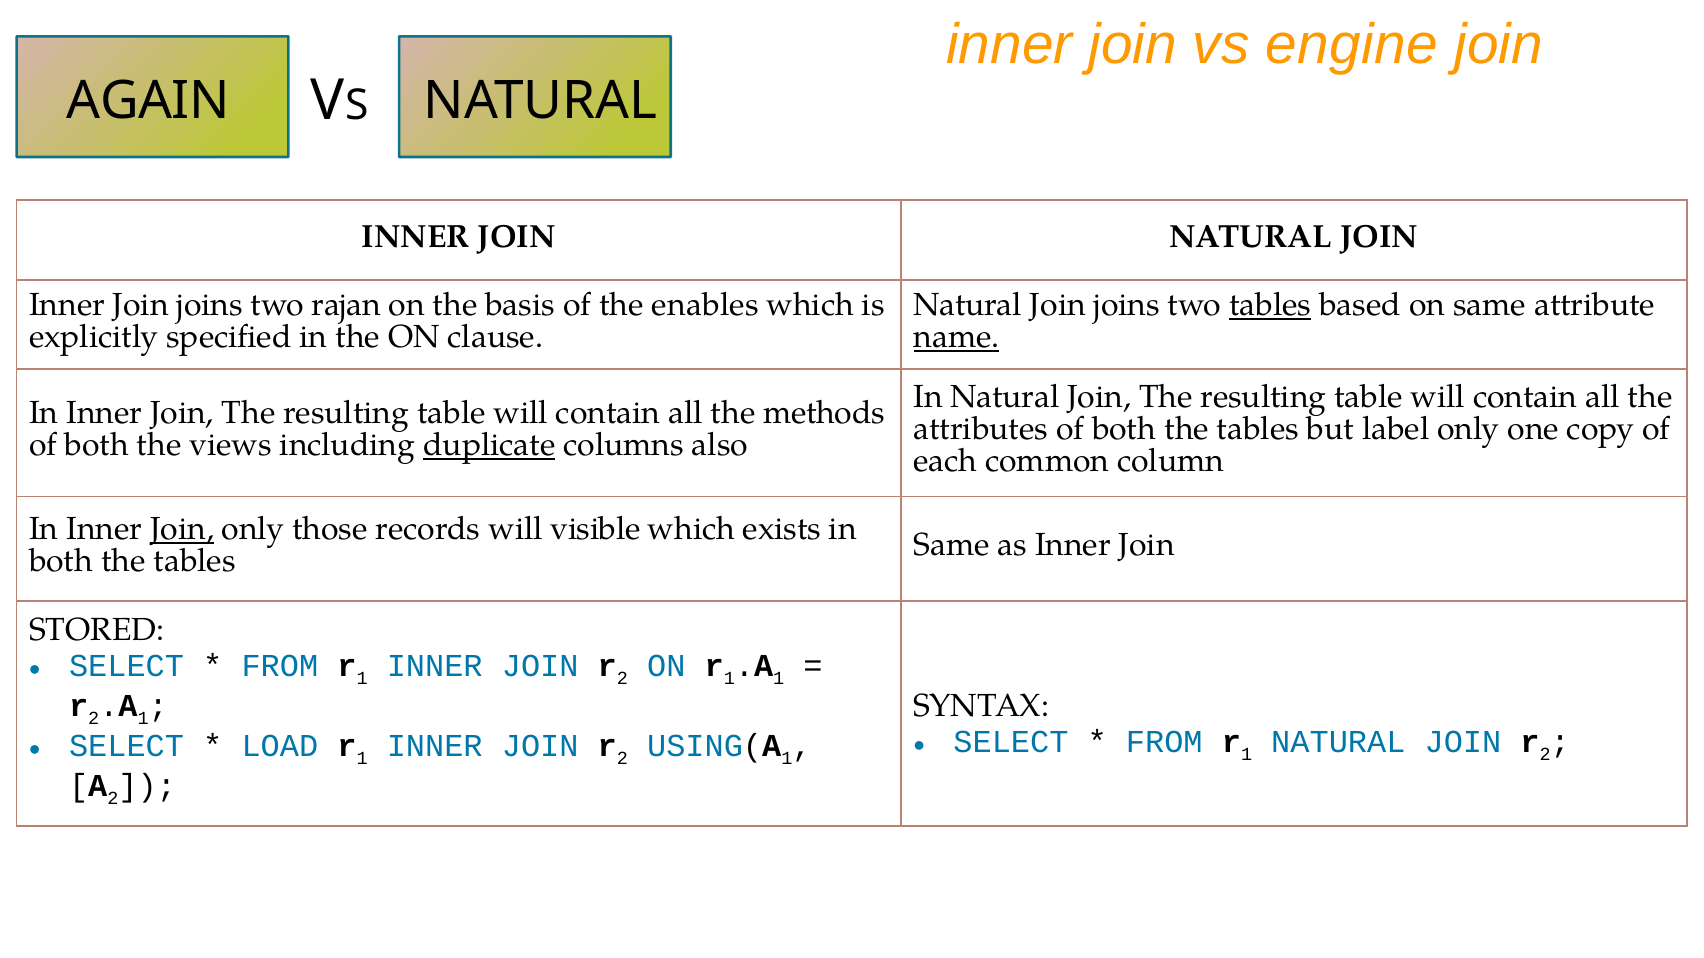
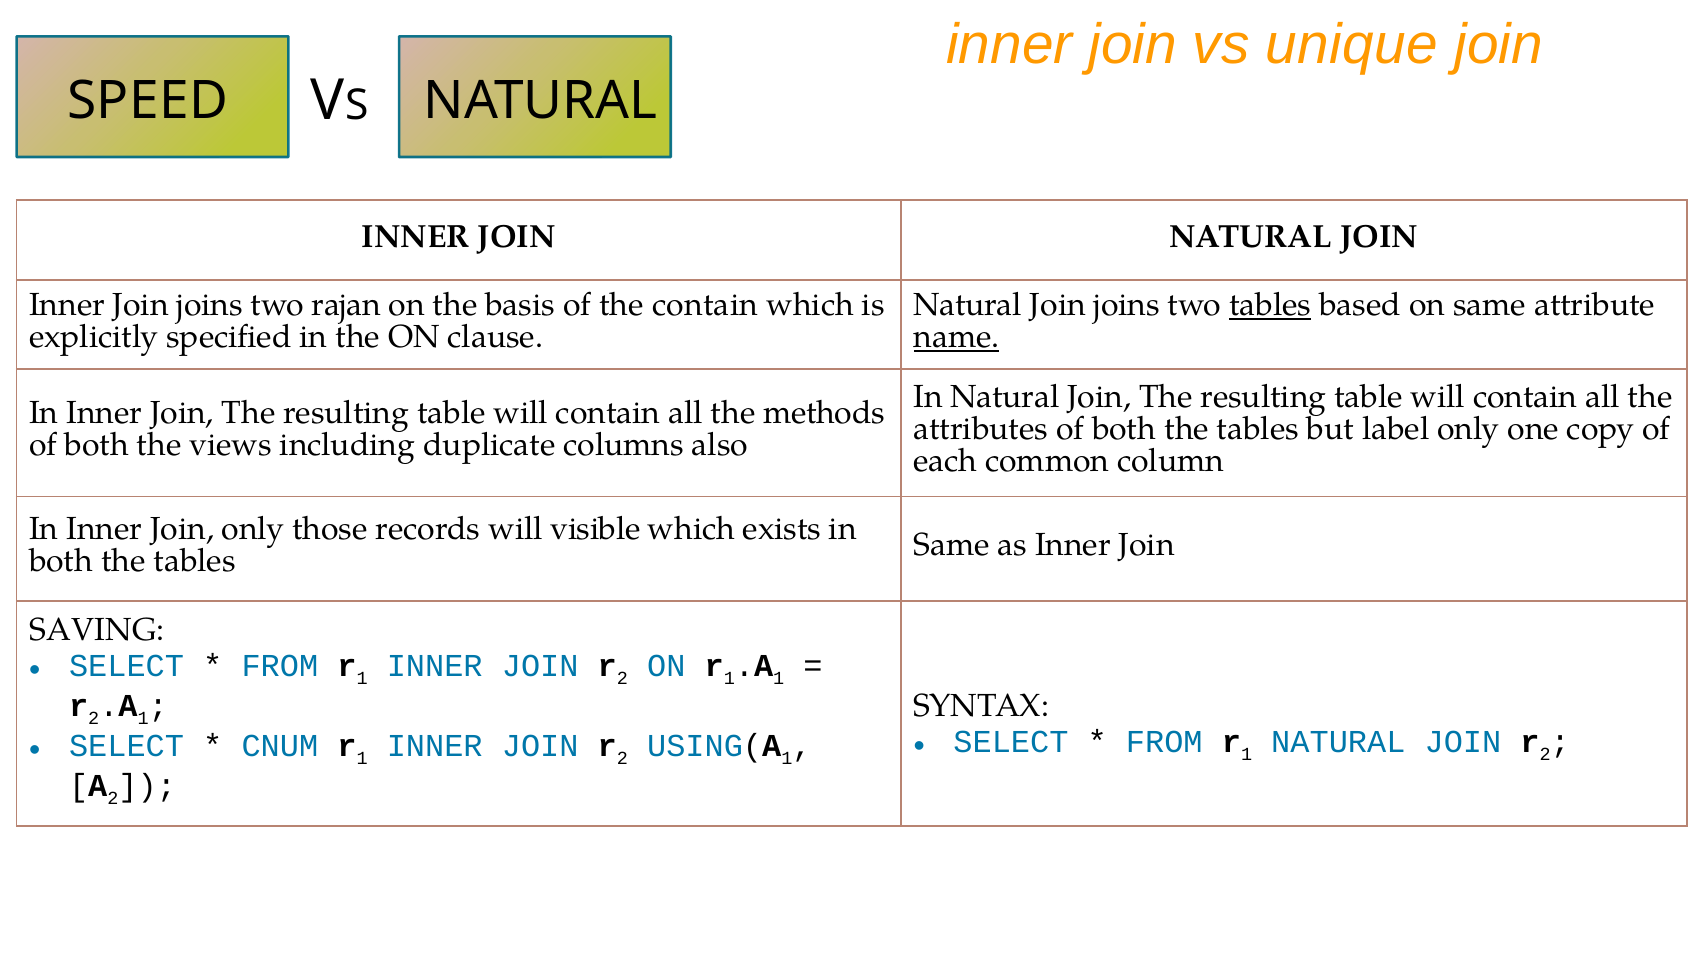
engine: engine -> unique
AGAIN: AGAIN -> SPEED
the enables: enables -> contain
duplicate underline: present -> none
Join at (182, 530) underline: present -> none
STORED: STORED -> SAVING
LOAD: LOAD -> CNUM
